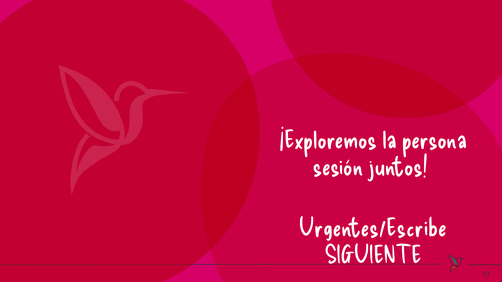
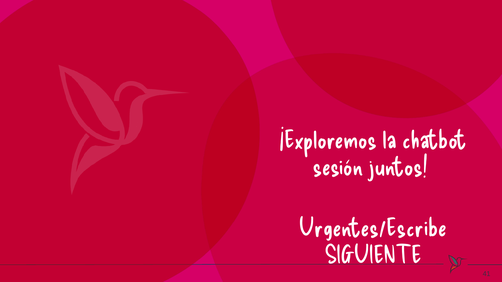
persona: persona -> chatbot
